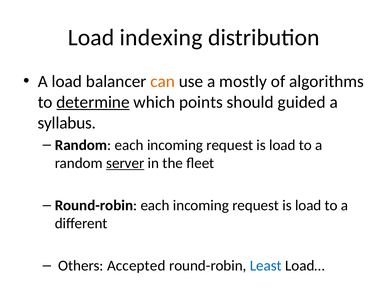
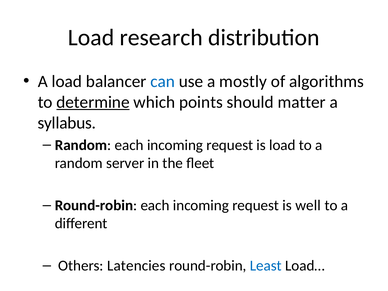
indexing: indexing -> research
can colour: orange -> blue
guided: guided -> matter
server underline: present -> none
load at (308, 205): load -> well
Accepted: Accepted -> Latencies
